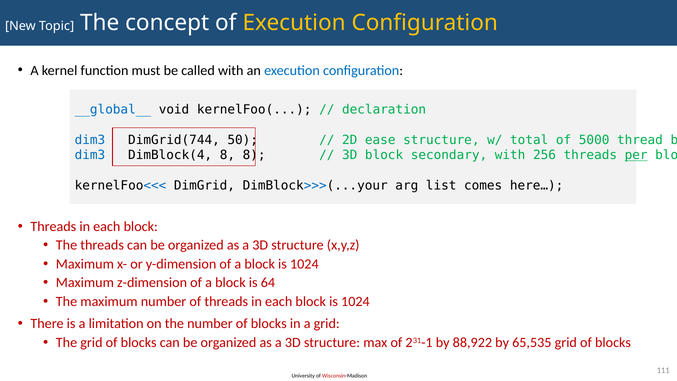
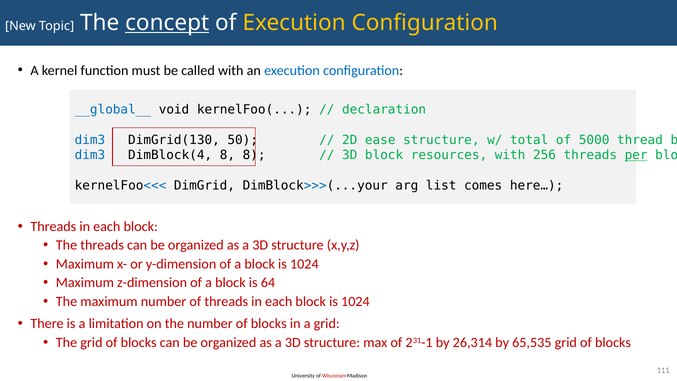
concept underline: none -> present
DimGrid(744: DimGrid(744 -> DimGrid(130
secondary: secondary -> resources
88,922: 88,922 -> 26,314
